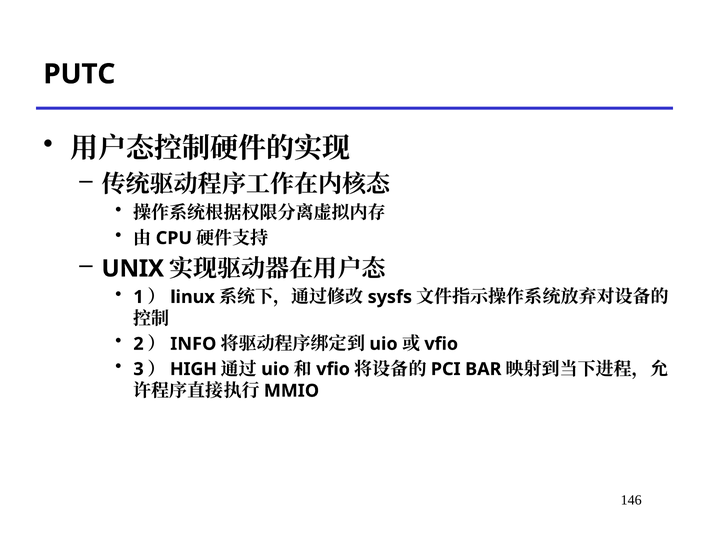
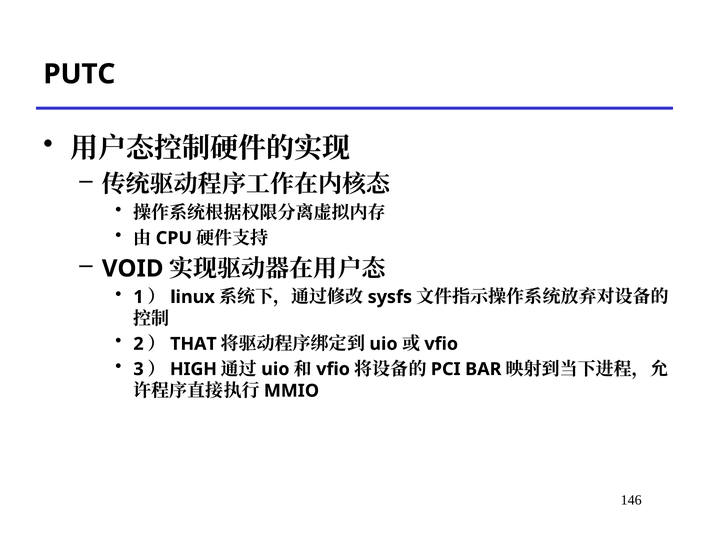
UNIX: UNIX -> VOID
INFO: INFO -> THAT
